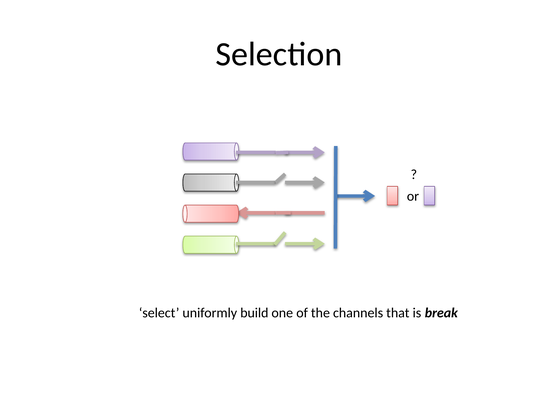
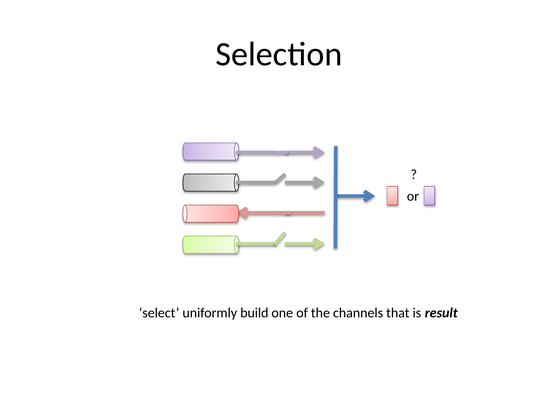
break: break -> result
